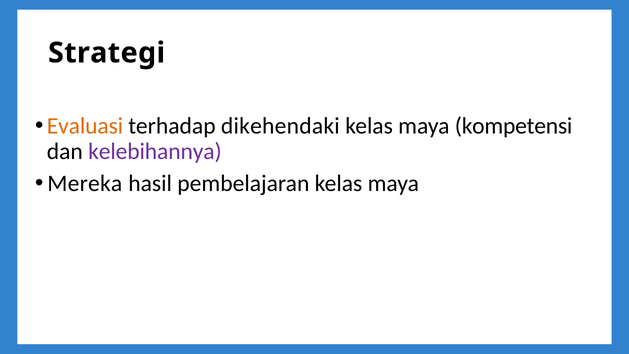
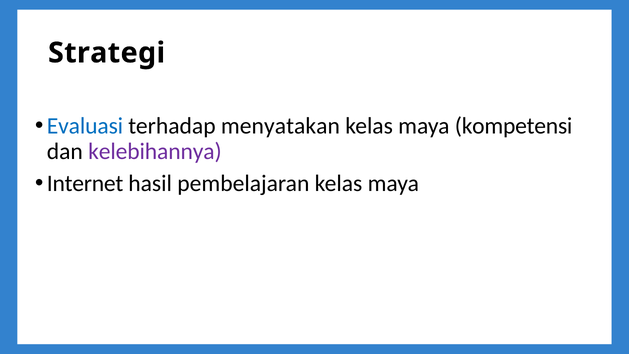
Evaluasi colour: orange -> blue
dikehendaki: dikehendaki -> menyatakan
Mereka: Mereka -> Internet
